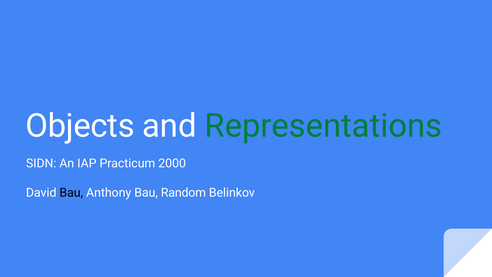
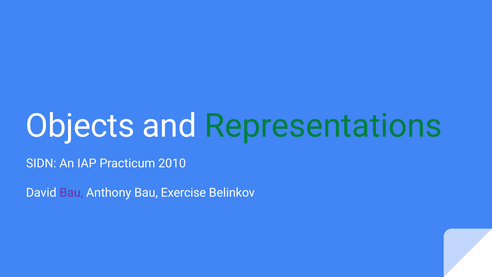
2000: 2000 -> 2010
Bau at (71, 193) colour: black -> purple
Random: Random -> Exercise
